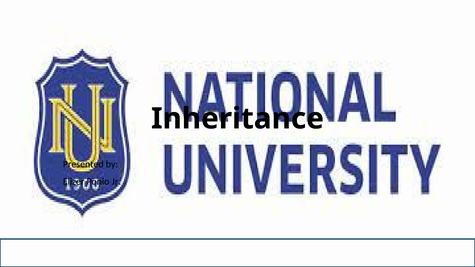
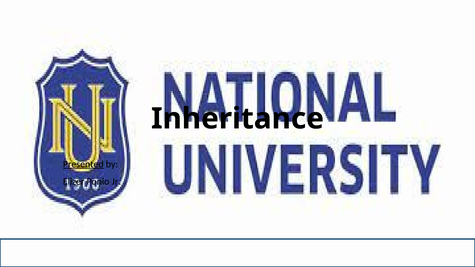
Presented underline: none -> present
